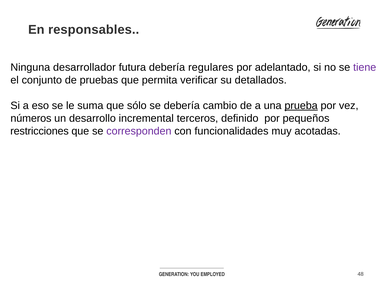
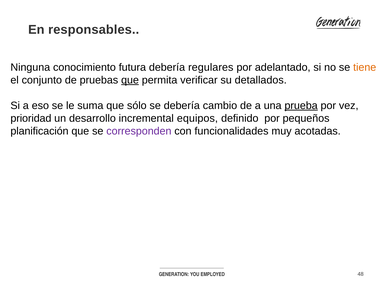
desarrollador: desarrollador -> conocimiento
tiene colour: purple -> orange
que at (130, 80) underline: none -> present
números: números -> prioridad
terceros: terceros -> equipos
restricciones: restricciones -> planificación
